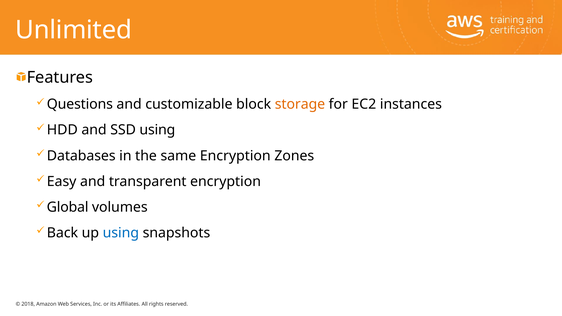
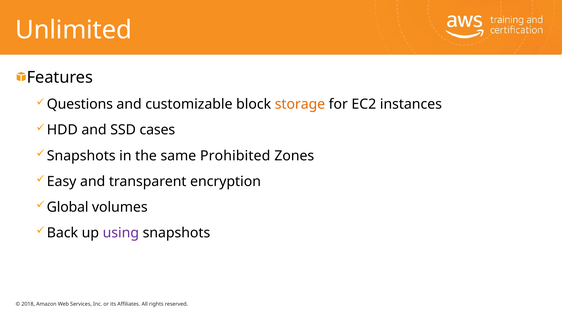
SSD using: using -> cases
Databases at (81, 156): Databases -> Snapshots
same Encryption: Encryption -> Prohibited
using at (121, 233) colour: blue -> purple
